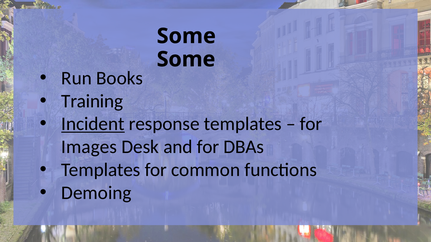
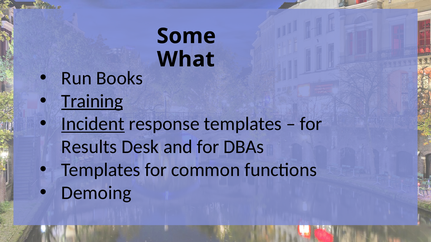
Some at (186, 59): Some -> What
Training underline: none -> present
Images: Images -> Results
